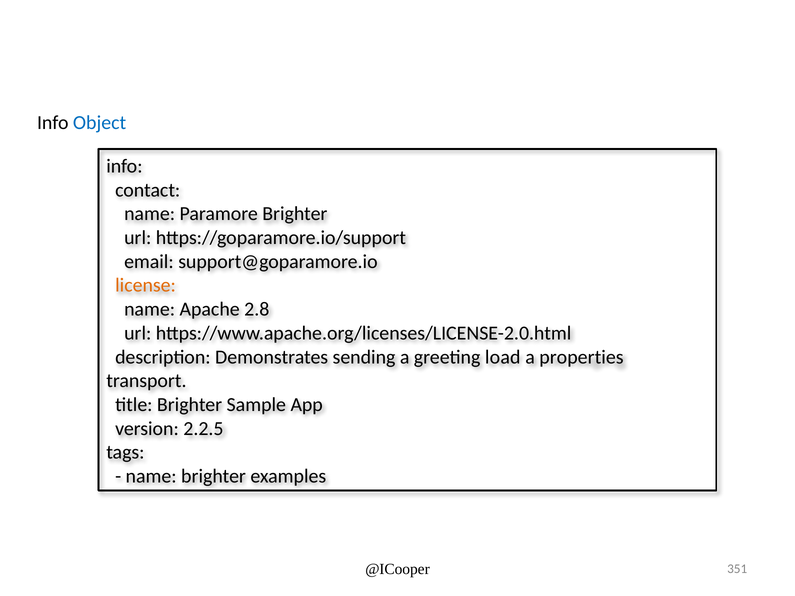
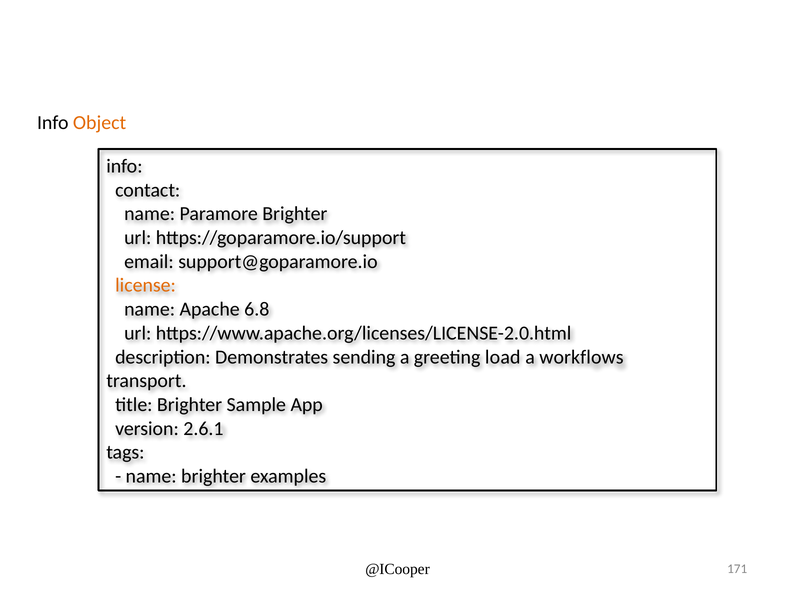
Object colour: blue -> orange
2.8: 2.8 -> 6.8
properties: properties -> workflows
2.2.5: 2.2.5 -> 2.6.1
351: 351 -> 171
